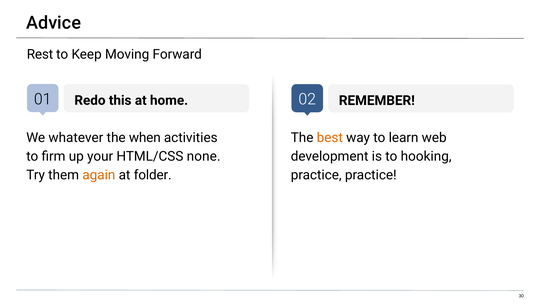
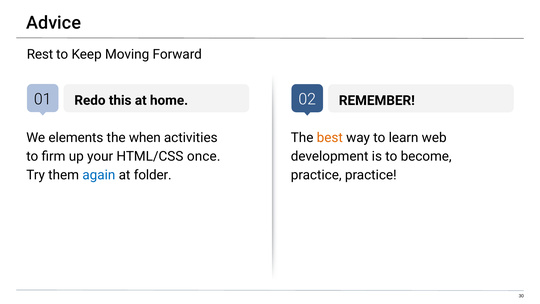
whatever: whatever -> elements
none: none -> once
hooking: hooking -> become
again colour: orange -> blue
